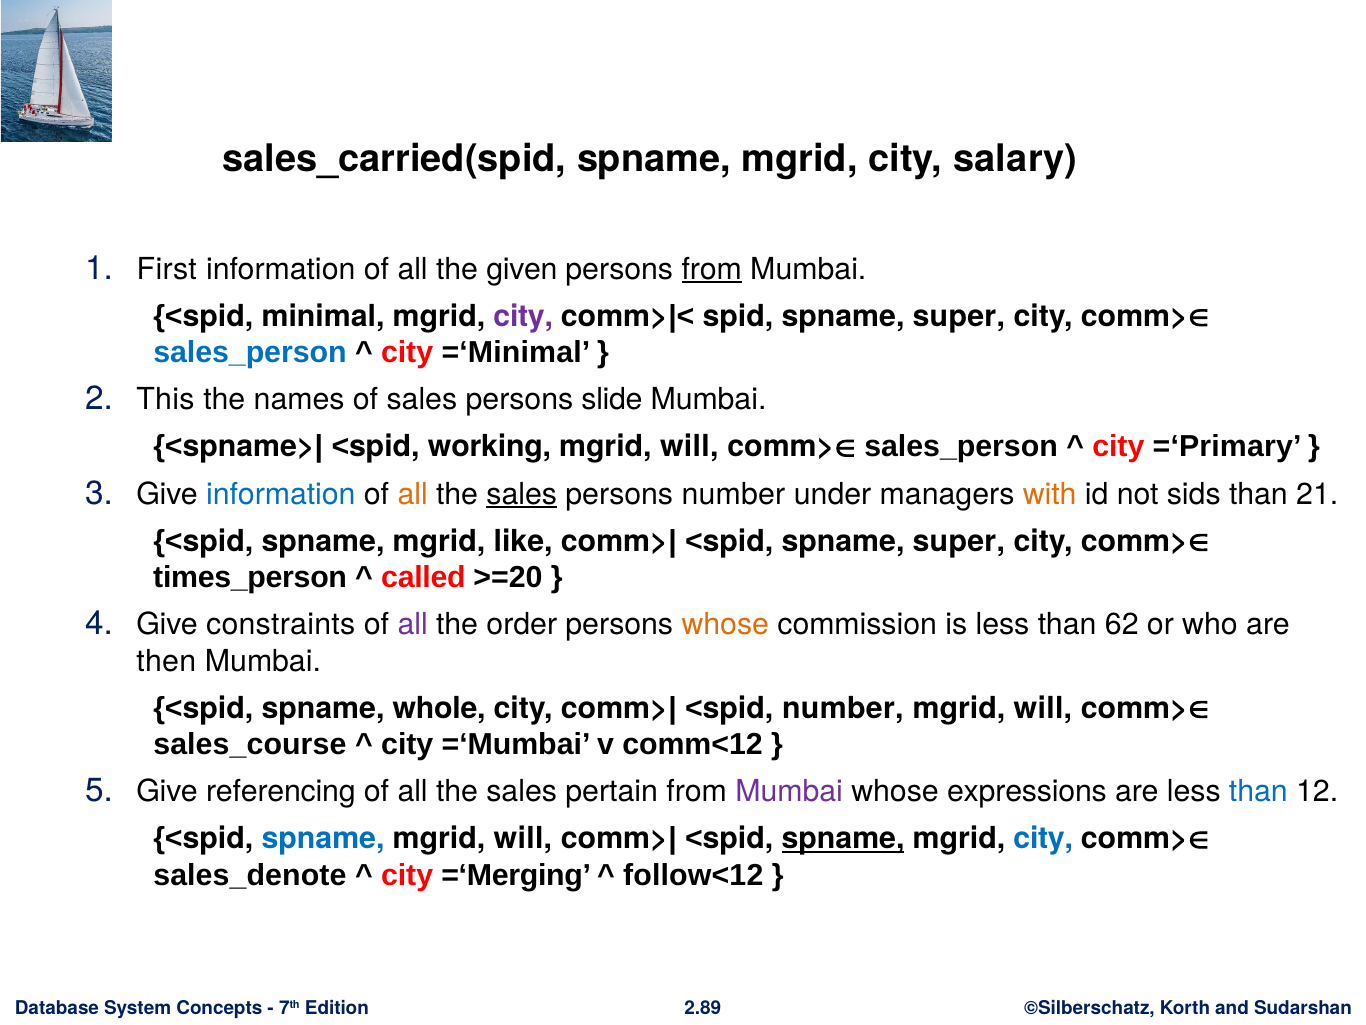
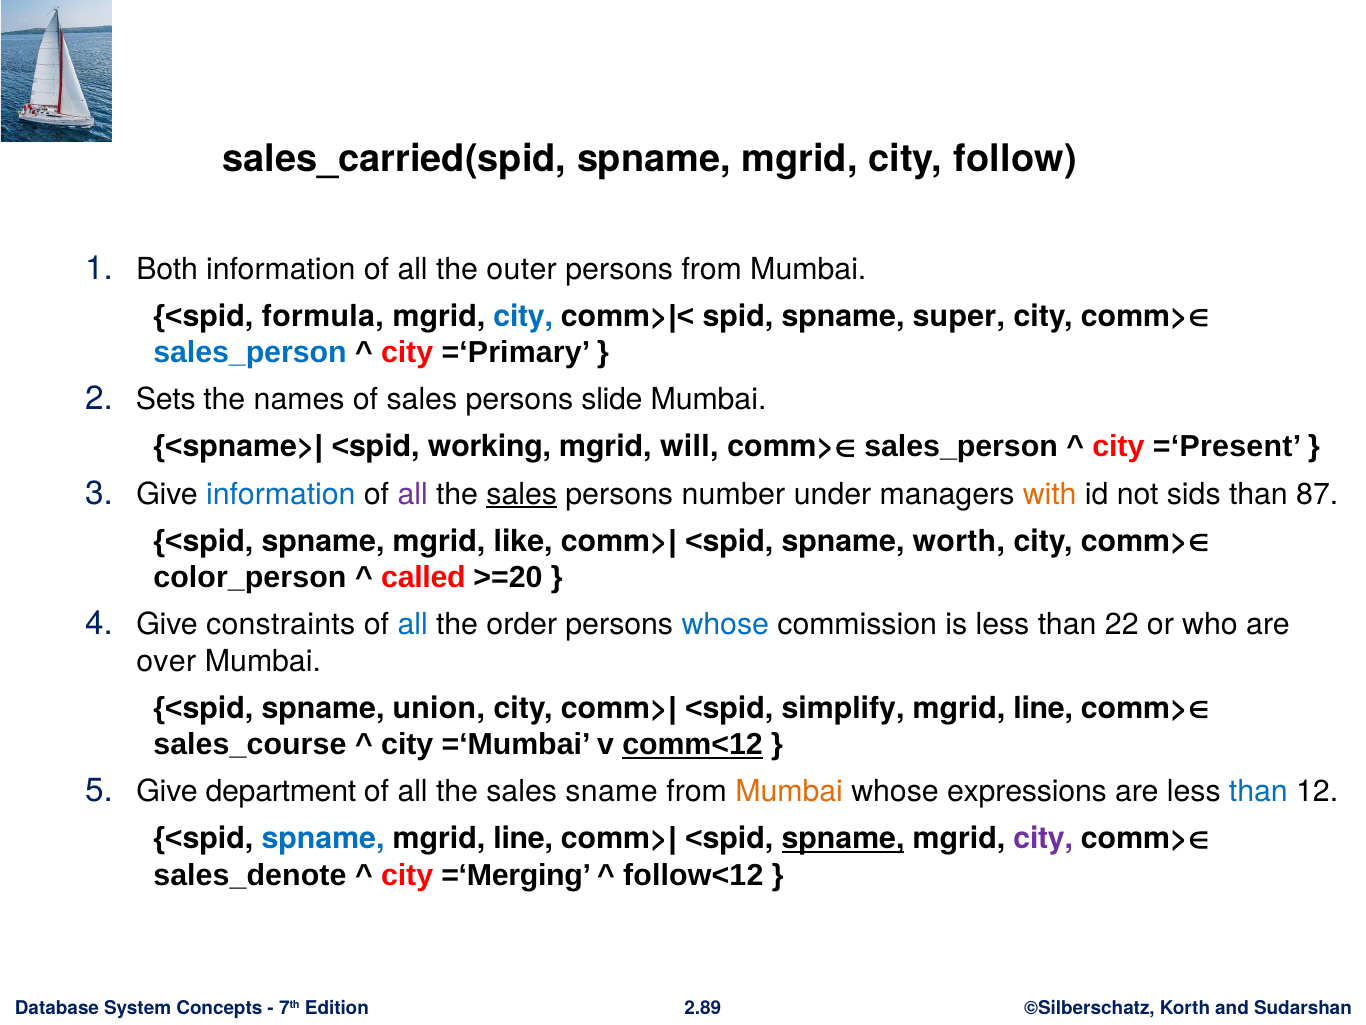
salary: salary -> follow
First: First -> Both
given: given -> outer
from at (712, 269) underline: present -> none
minimal: minimal -> formula
city at (523, 316) colour: purple -> blue
=‘Minimal: =‘Minimal -> =‘Primary
This: This -> Sets
=‘Primary: =‘Primary -> =‘Present
all at (413, 494) colour: orange -> purple
21: 21 -> 87
<spid spname super: super -> worth
times_person: times_person -> color_person
all at (413, 624) colour: purple -> blue
whose at (725, 624) colour: orange -> blue
62: 62 -> 22
then: then -> over
whole: whole -> union
<spid number: number -> simplify
will at (1043, 708): will -> line
comm<12 underline: none -> present
referencing: referencing -> department
pertain: pertain -> sname
Mumbai at (789, 791) colour: purple -> orange
will at (523, 838): will -> line
city at (1043, 838) colour: blue -> purple
